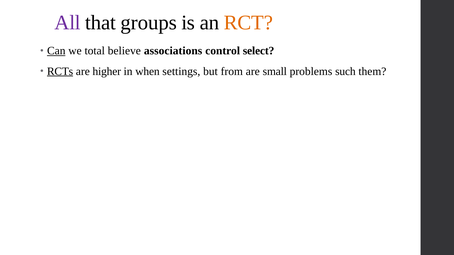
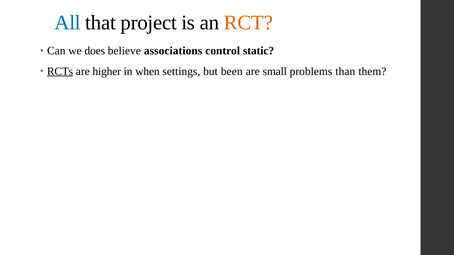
All colour: purple -> blue
groups: groups -> project
Can underline: present -> none
total: total -> does
select: select -> static
from: from -> been
such: such -> than
